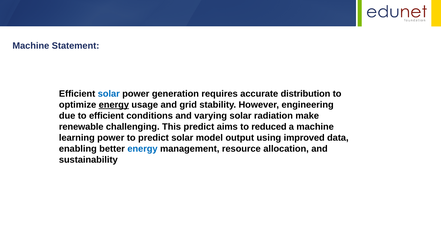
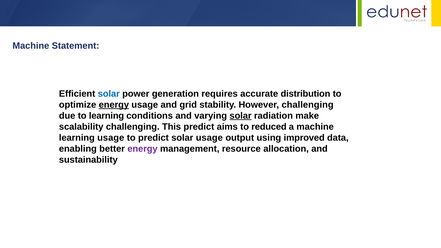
However engineering: engineering -> challenging
to efficient: efficient -> learning
solar at (241, 116) underline: none -> present
renewable: renewable -> scalability
learning power: power -> usage
solar model: model -> usage
energy at (142, 149) colour: blue -> purple
